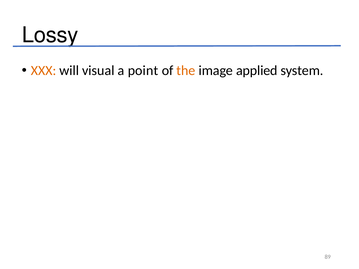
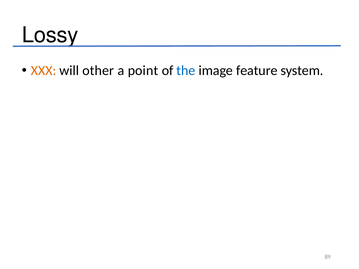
visual: visual -> other
the colour: orange -> blue
applied: applied -> feature
